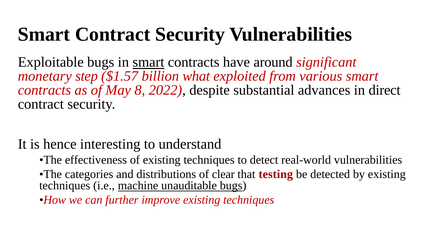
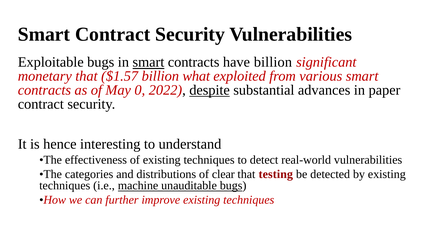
have around: around -> billion
monetary step: step -> that
8: 8 -> 0
despite underline: none -> present
direct: direct -> paper
